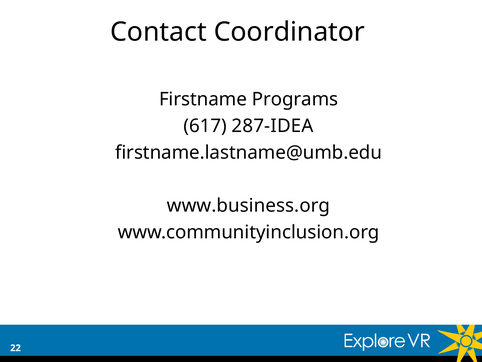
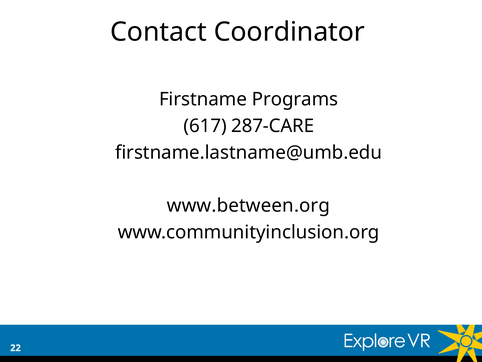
287-IDEA: 287-IDEA -> 287-CARE
www.business.org: www.business.org -> www.between.org
